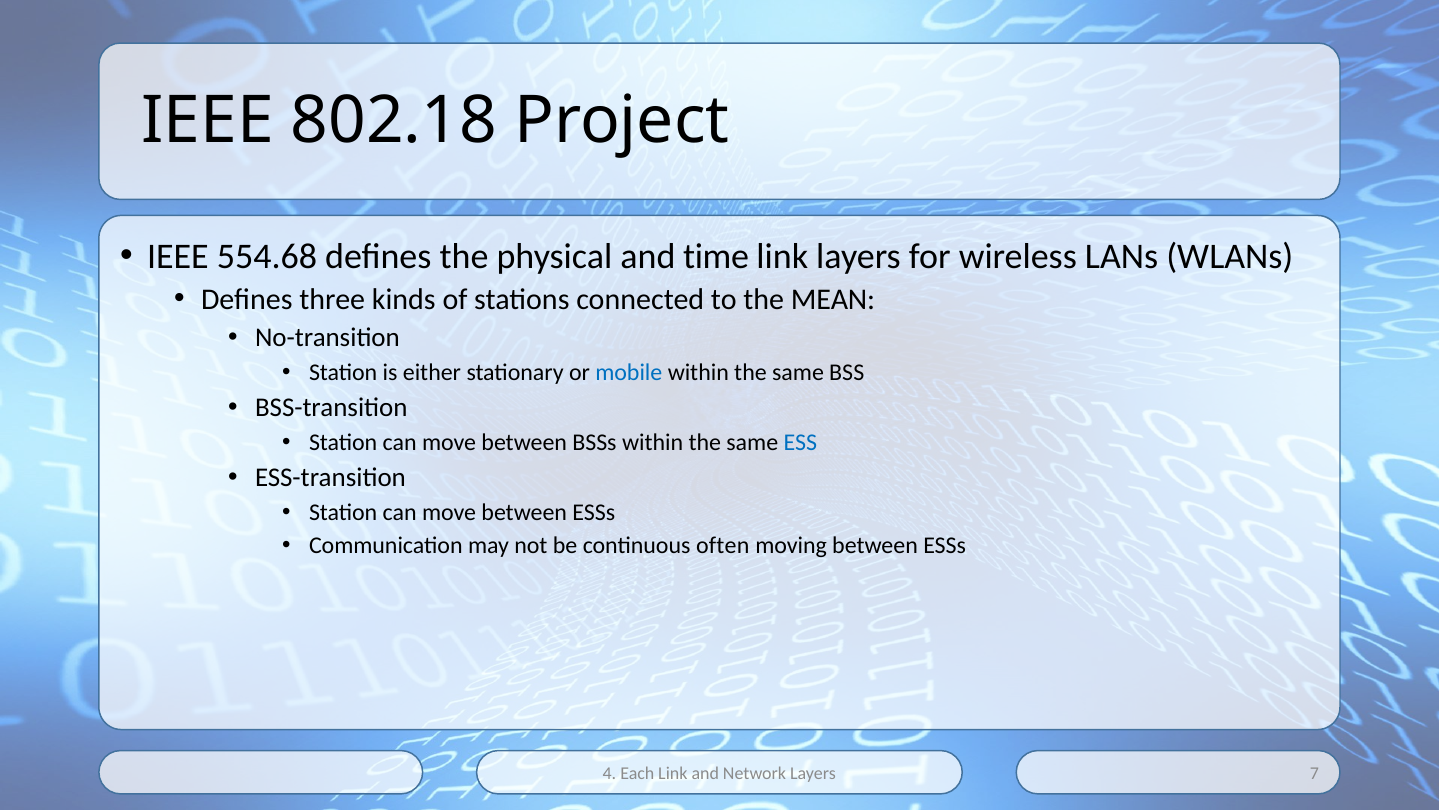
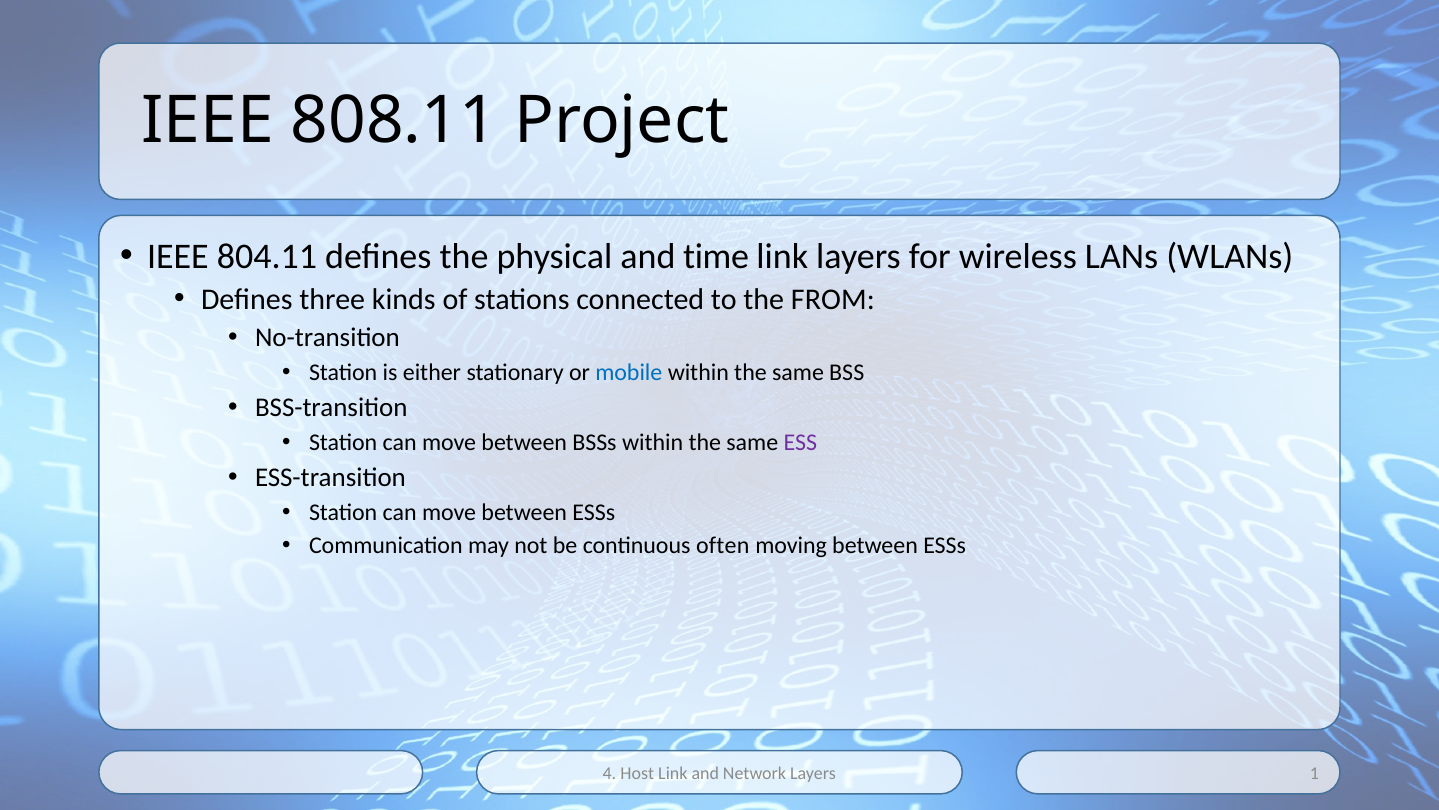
802.18: 802.18 -> 808.11
554.68: 554.68 -> 804.11
MEAN: MEAN -> FROM
ESS colour: blue -> purple
Each: Each -> Host
7: 7 -> 1
